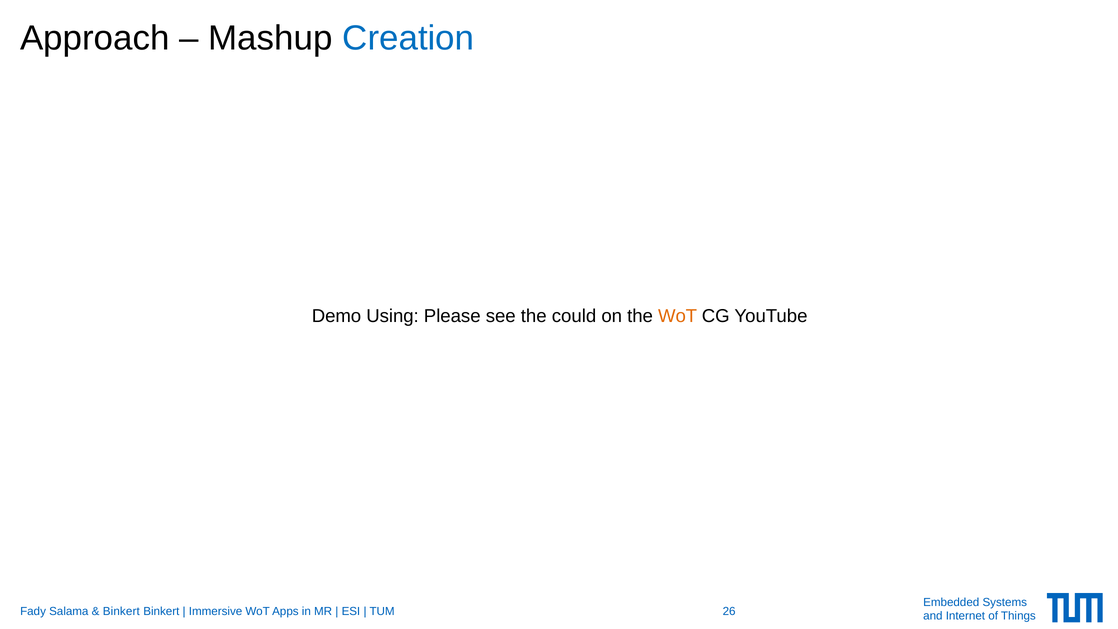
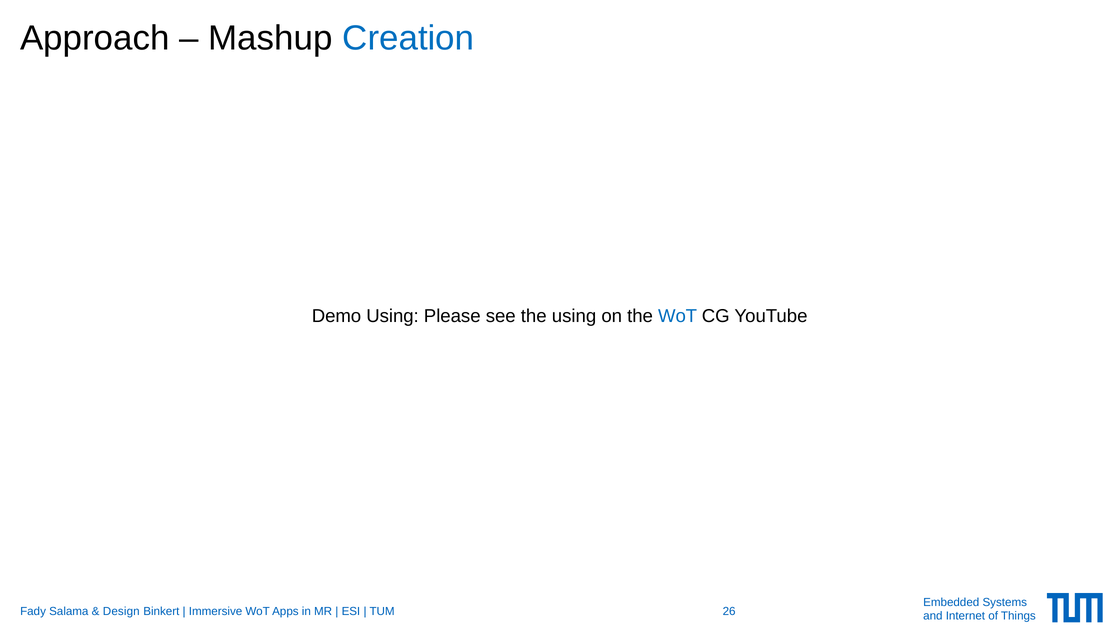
the could: could -> using
WoT at (678, 316) colour: orange -> blue
Binkert at (121, 611): Binkert -> Design
